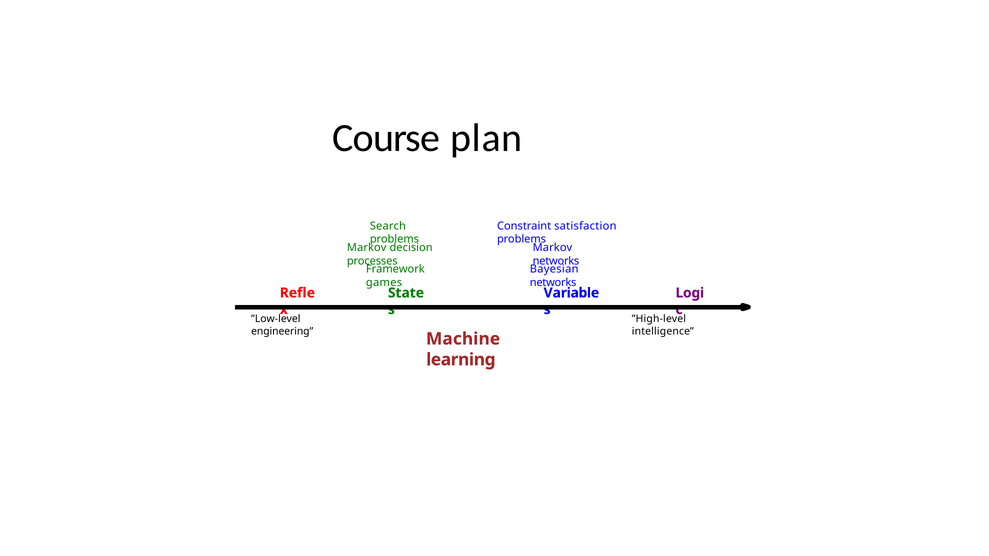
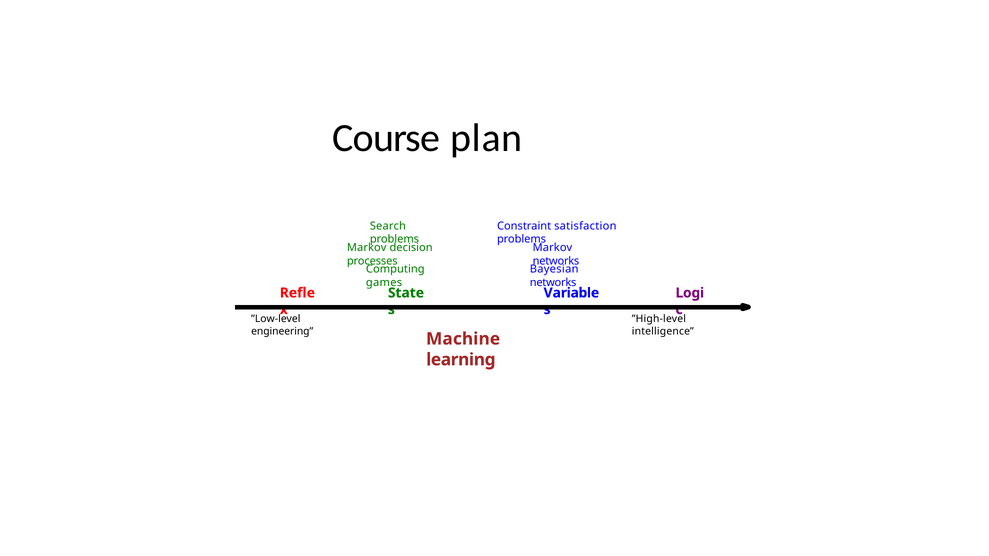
Framework: Framework -> Computing
